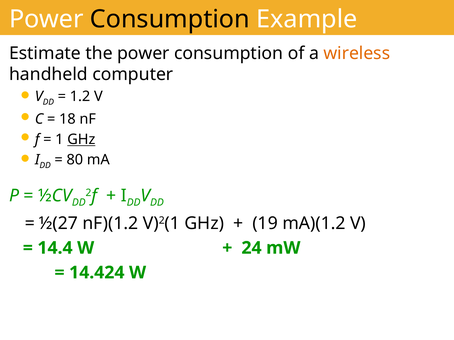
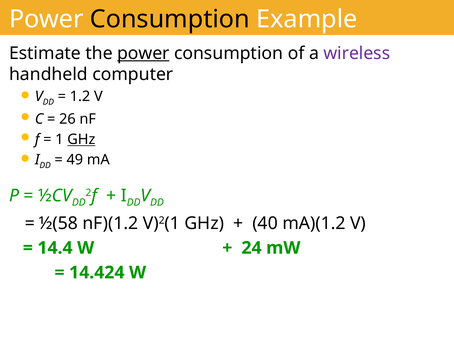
power at (143, 53) underline: none -> present
wireless colour: orange -> purple
18: 18 -> 26
80: 80 -> 49
½(27: ½(27 -> ½(58
19: 19 -> 40
